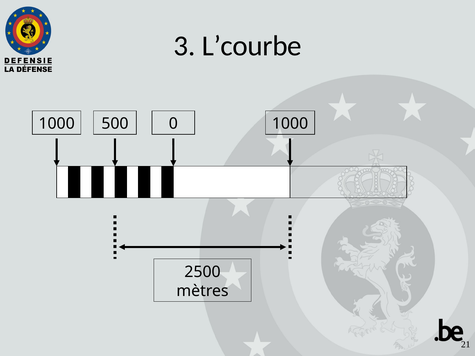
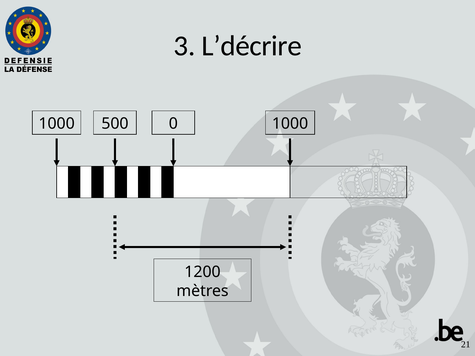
L’courbe: L’courbe -> L’décrire
2500: 2500 -> 1200
